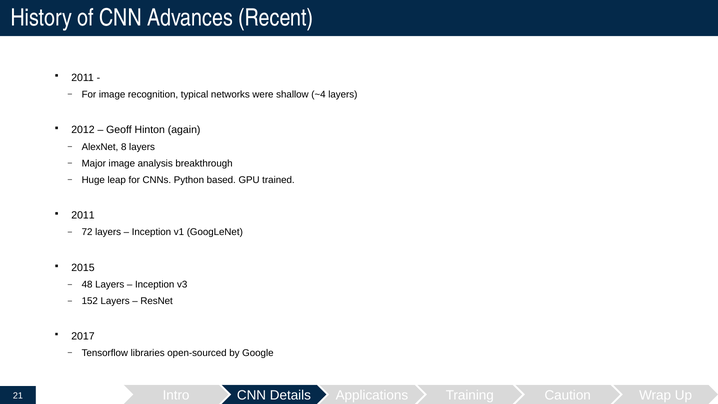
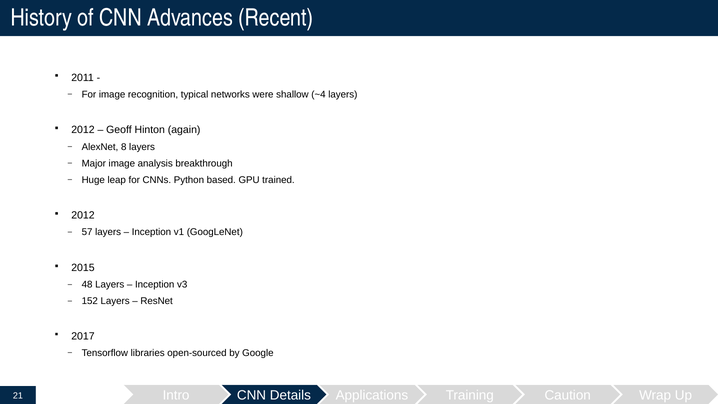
2011 at (83, 215): 2011 -> 2012
72: 72 -> 57
